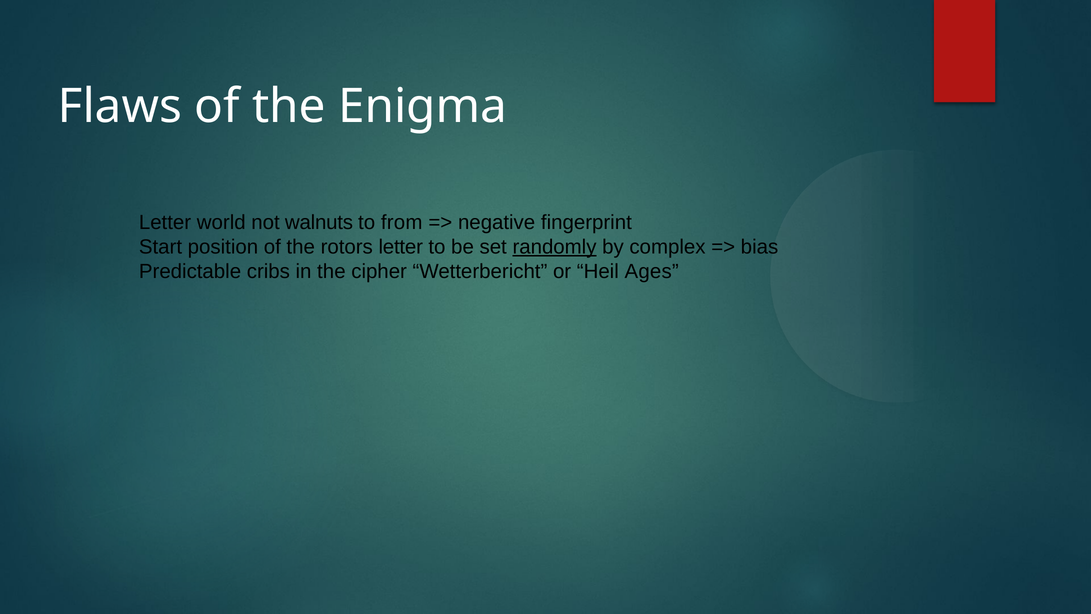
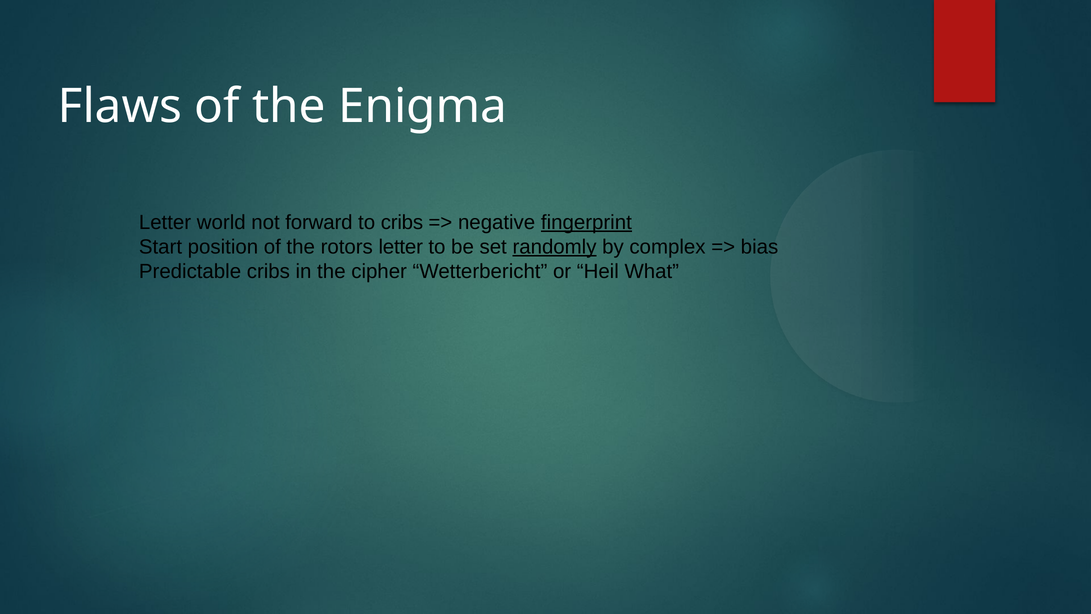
walnuts: walnuts -> forward
to from: from -> cribs
fingerprint underline: none -> present
Ages: Ages -> What
